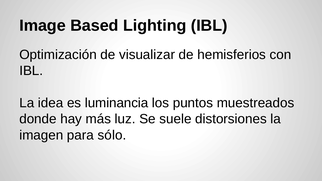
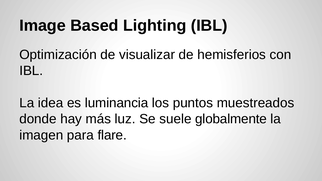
distorsiones: distorsiones -> globalmente
sólo: sólo -> flare
